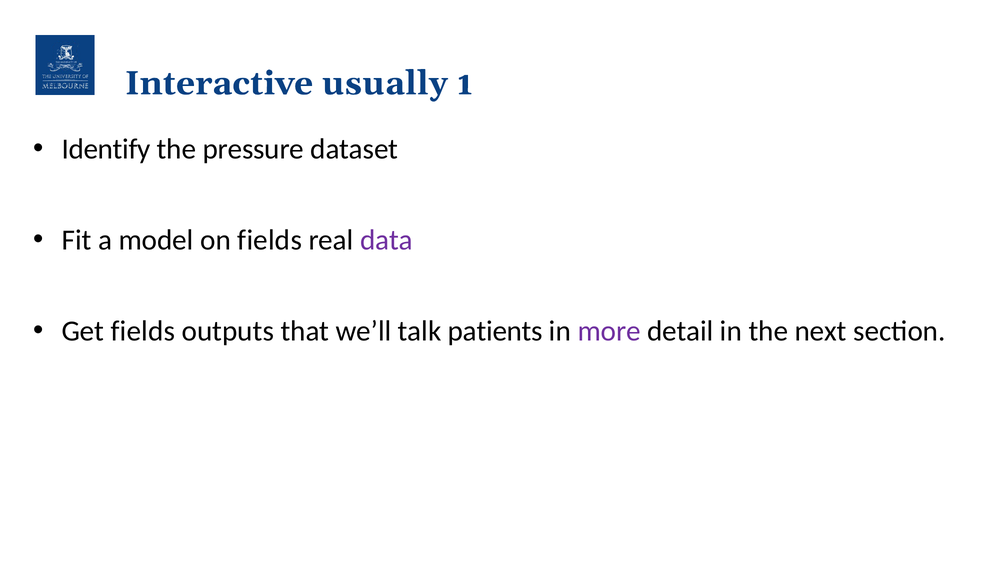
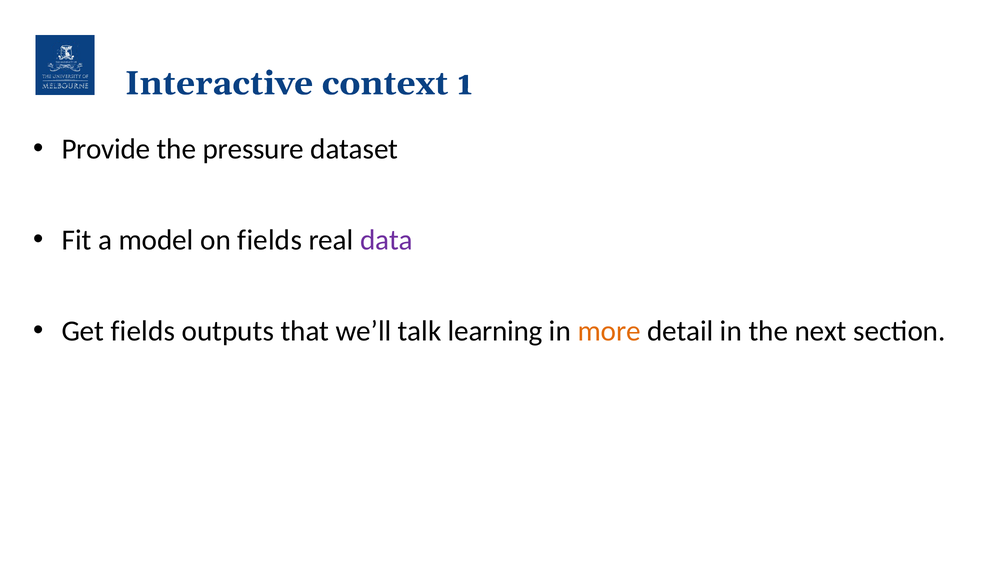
usually: usually -> context
Identify: Identify -> Provide
patients: patients -> learning
more colour: purple -> orange
